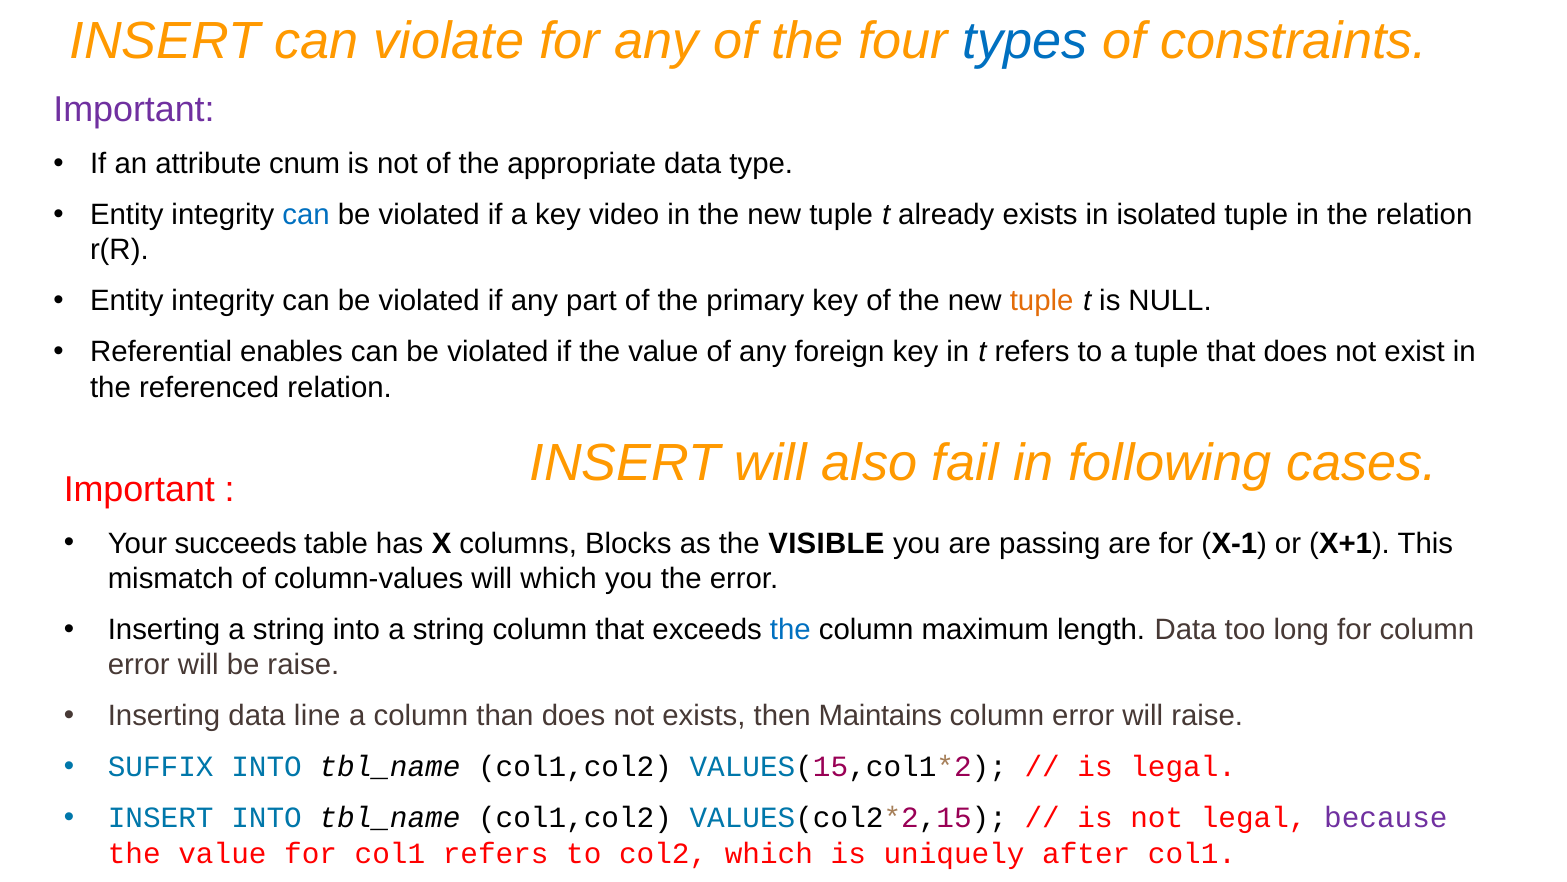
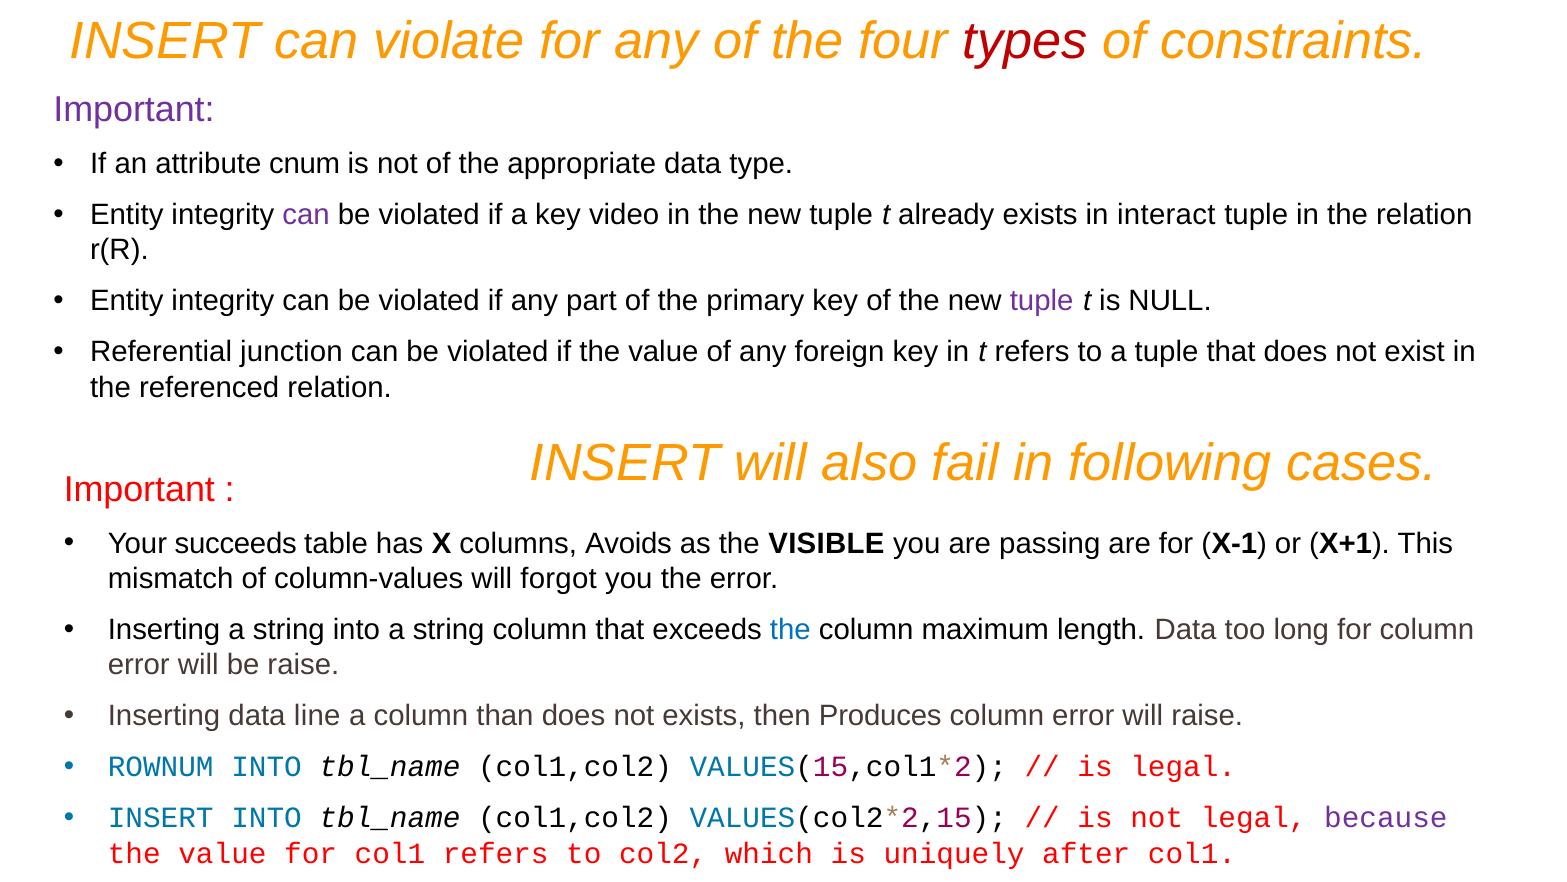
types colour: blue -> red
can at (306, 215) colour: blue -> purple
isolated: isolated -> interact
tuple at (1042, 301) colour: orange -> purple
enables: enables -> junction
Blocks: Blocks -> Avoids
will which: which -> forgot
Maintains: Maintains -> Produces
SUFFIX: SUFFIX -> ROWNUM
